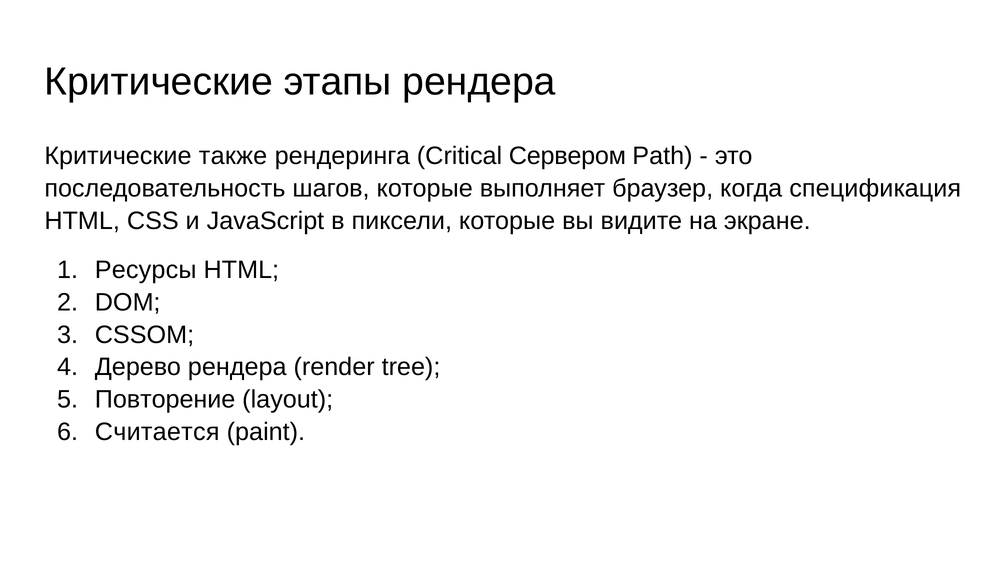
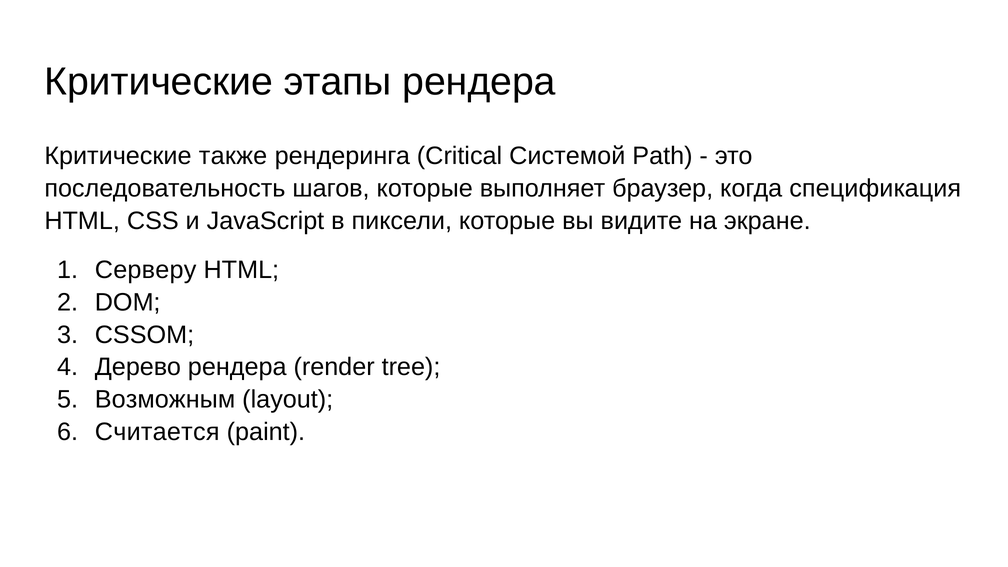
Сервером: Сервером -> Системой
Ресурсы: Ресурсы -> Серверу
Повторение: Повторение -> Возможным
